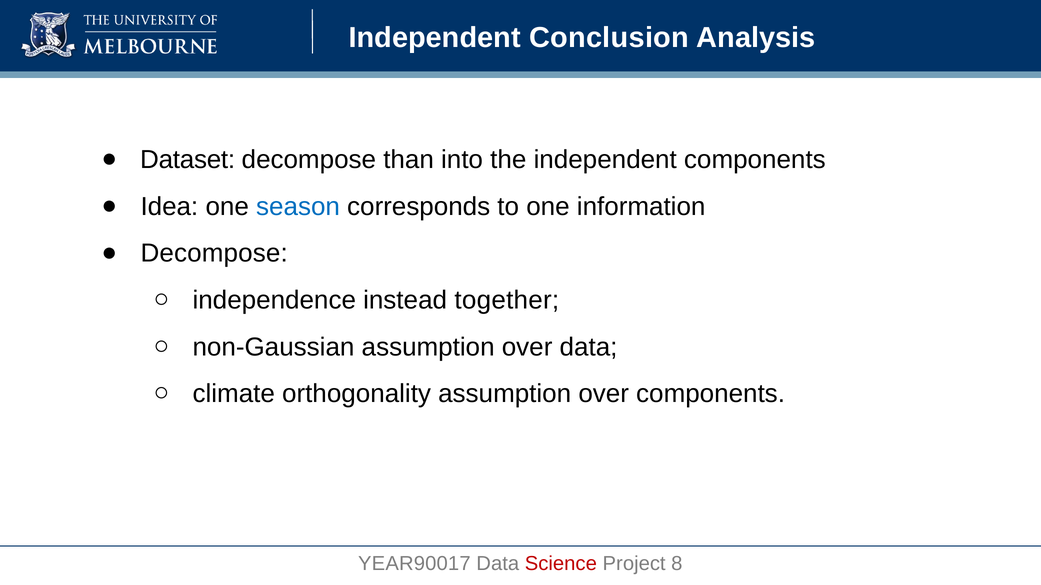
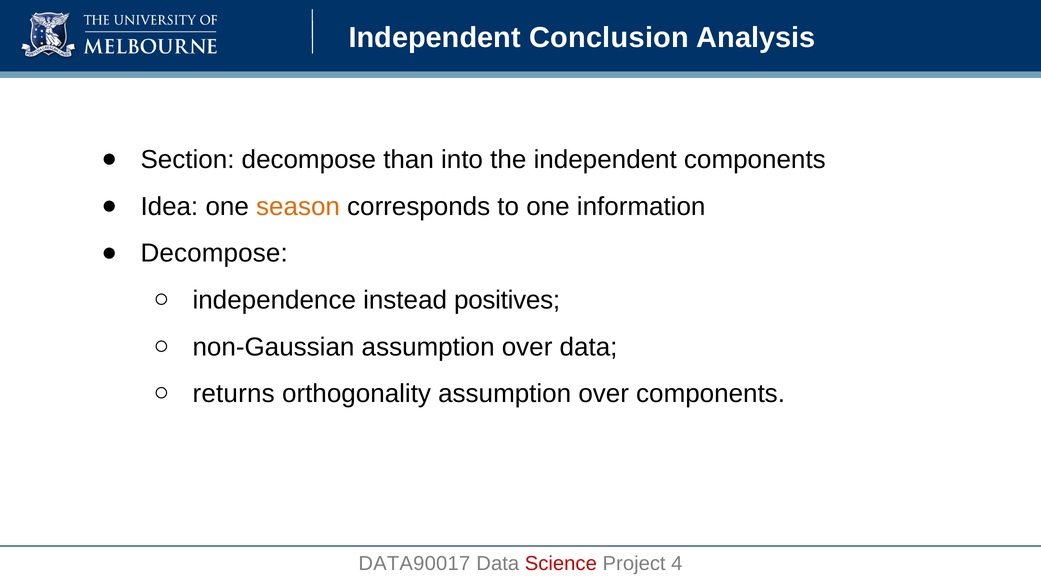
Dataset: Dataset -> Section
season colour: blue -> orange
together: together -> positives
climate: climate -> returns
YEAR90017: YEAR90017 -> DATA90017
8: 8 -> 4
